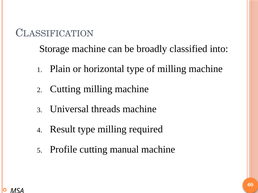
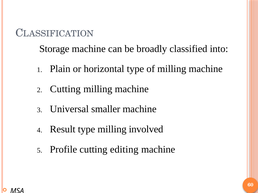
threads: threads -> smaller
required: required -> involved
manual: manual -> editing
